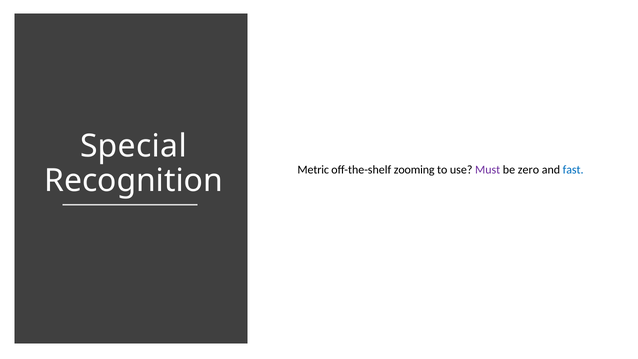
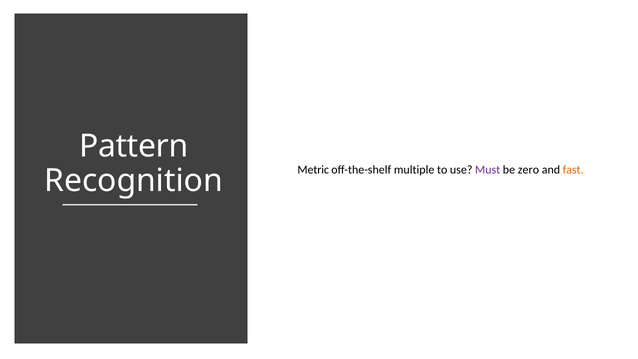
Special: Special -> Pattern
zooming: zooming -> multiple
fast colour: blue -> orange
